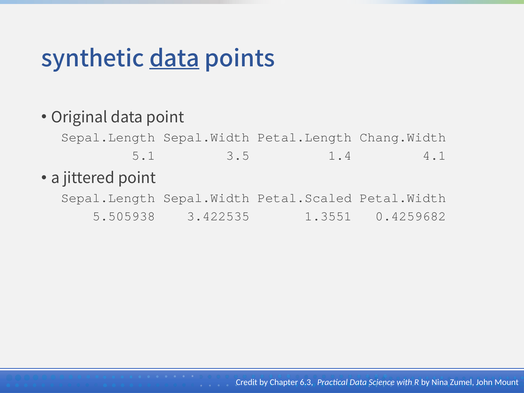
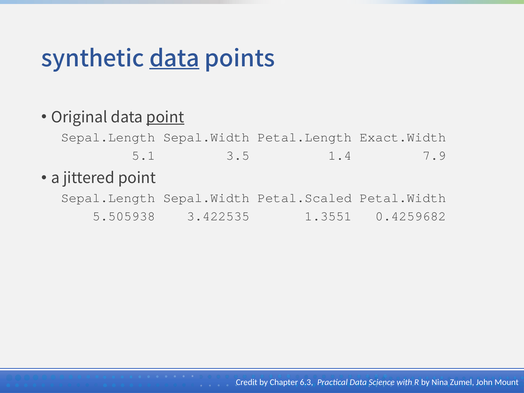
point at (165, 117) underline: none -> present
Chang.Width: Chang.Width -> Exact.Width
4.1: 4.1 -> 7.9
